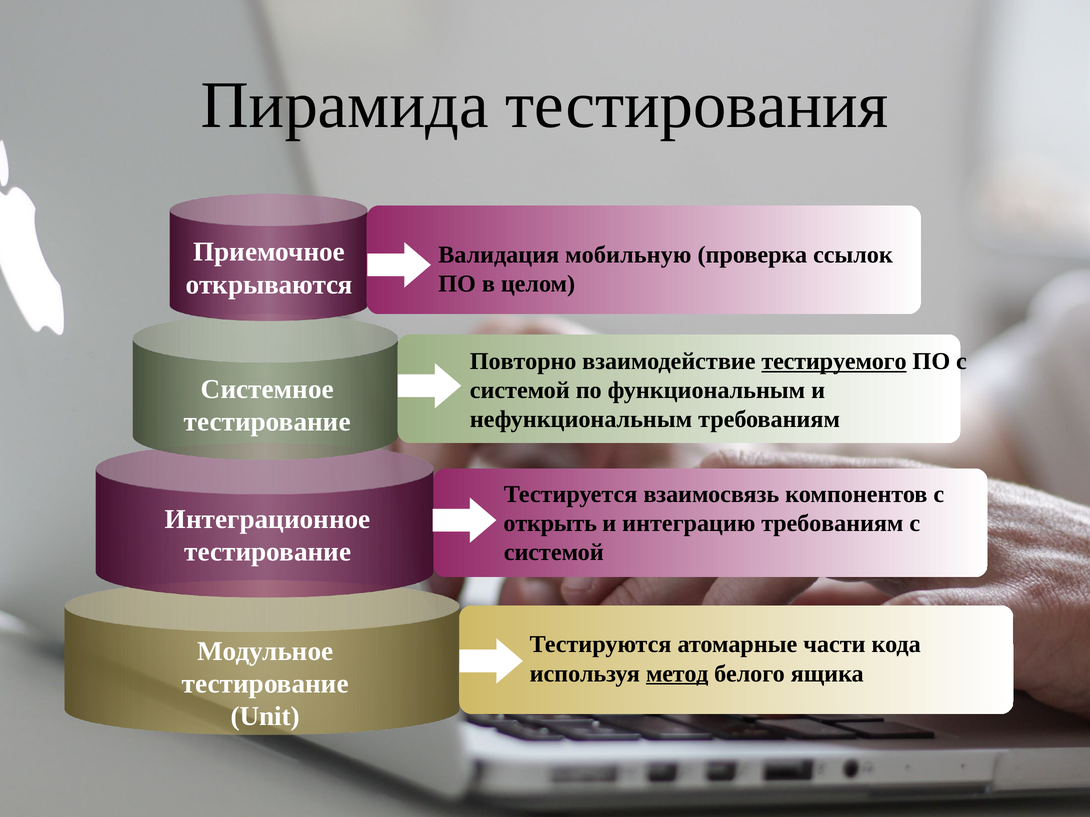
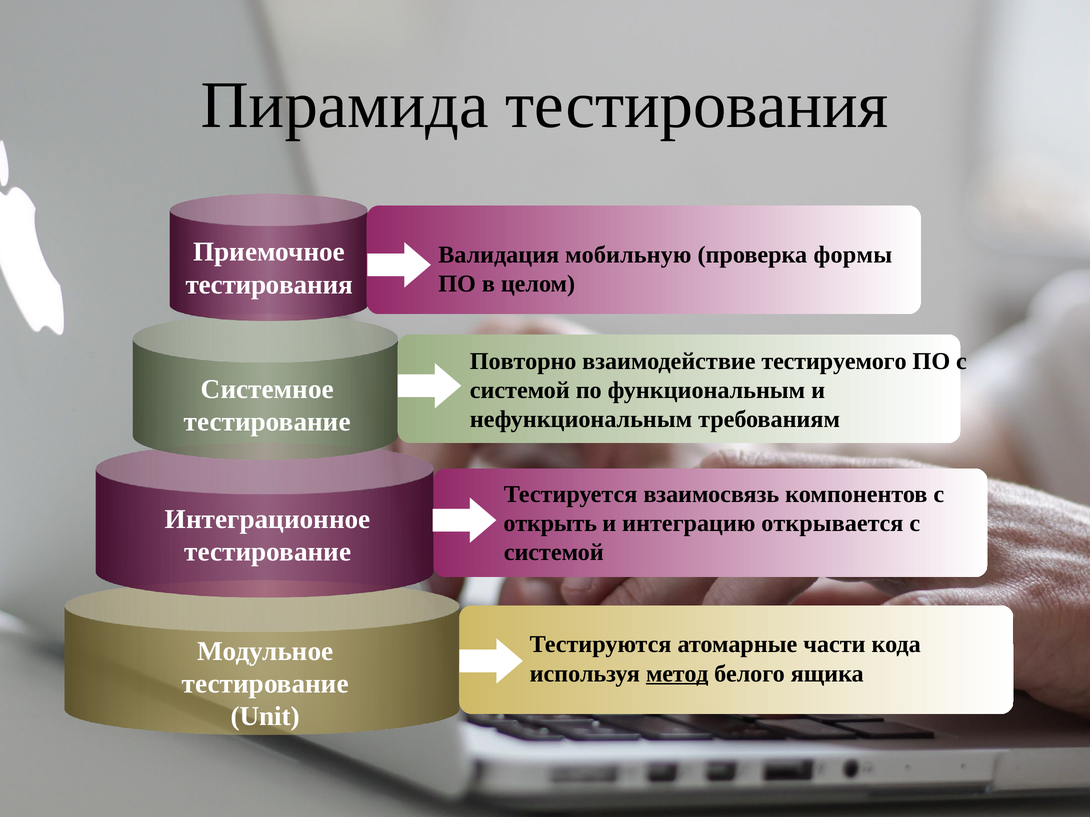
ссылок: ссылок -> формы
открываются at (269, 285): открываются -> тестирования
тестируемого underline: present -> none
интеграцию требованиям: требованиям -> открывается
